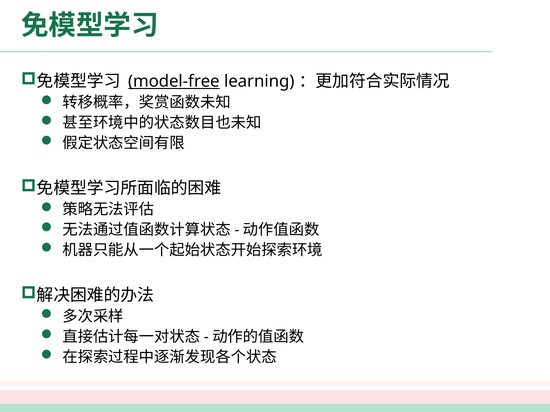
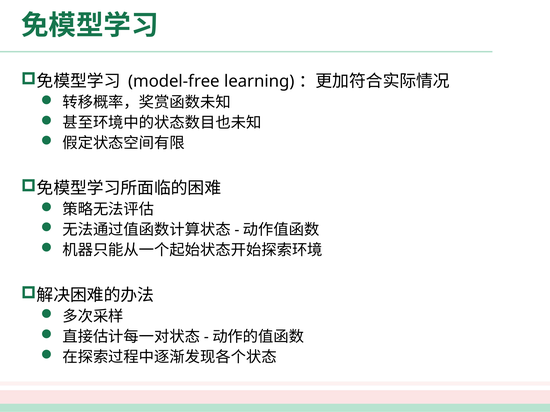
model-free underline: present -> none
